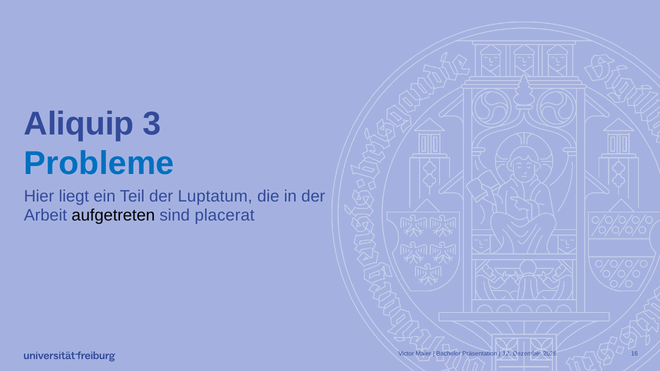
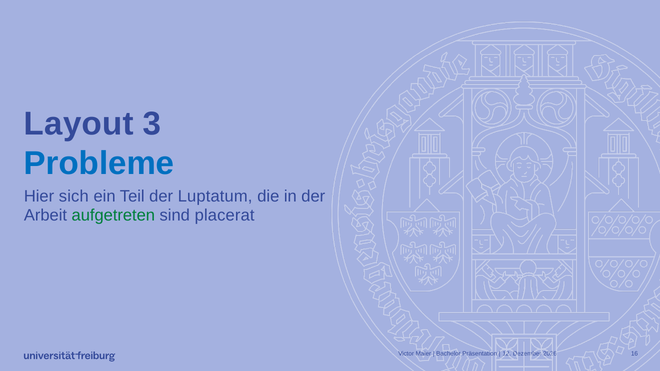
Aliquip: Aliquip -> Layout
liegt: liegt -> sich
aufgetreten colour: black -> green
